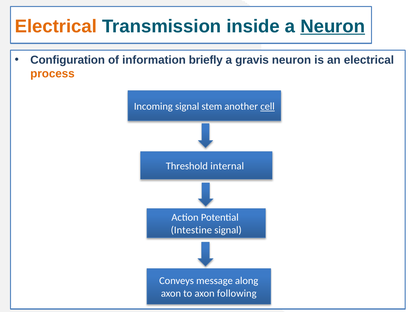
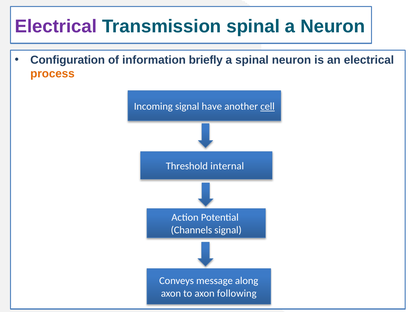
Electrical at (56, 26) colour: orange -> purple
Transmission inside: inside -> spinal
Neuron at (333, 26) underline: present -> none
a gravis: gravis -> spinal
stem: stem -> have
Intestine: Intestine -> Channels
